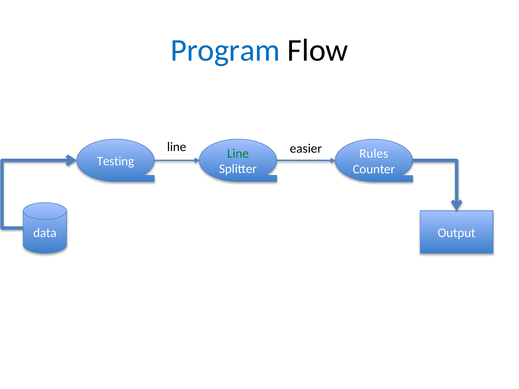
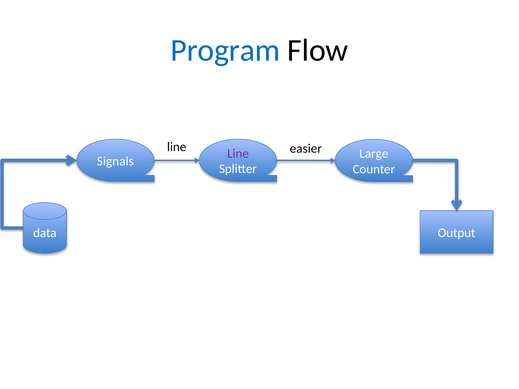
Line at (238, 154) colour: green -> purple
Rules: Rules -> Large
Testing: Testing -> Signals
